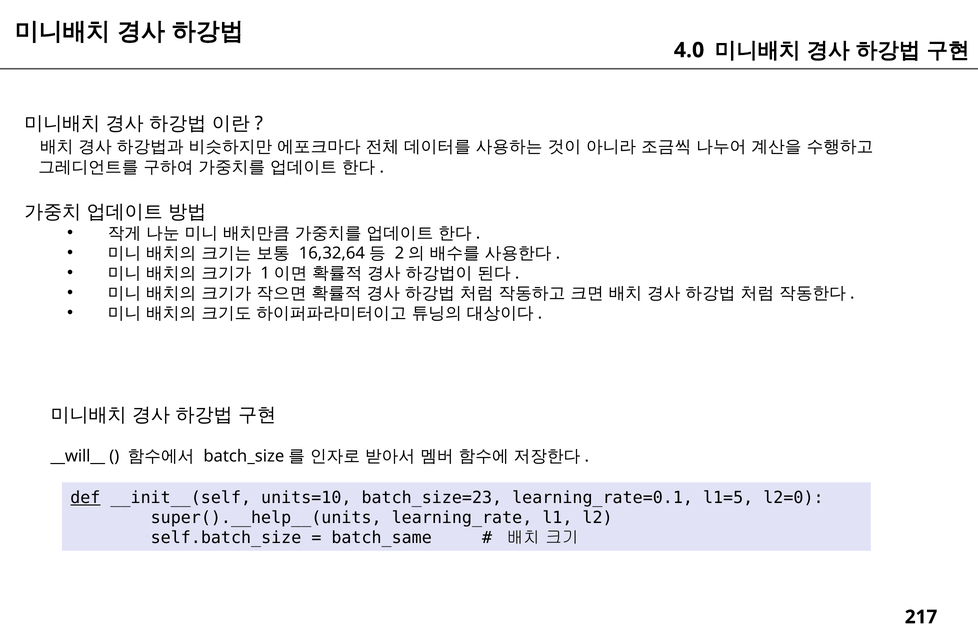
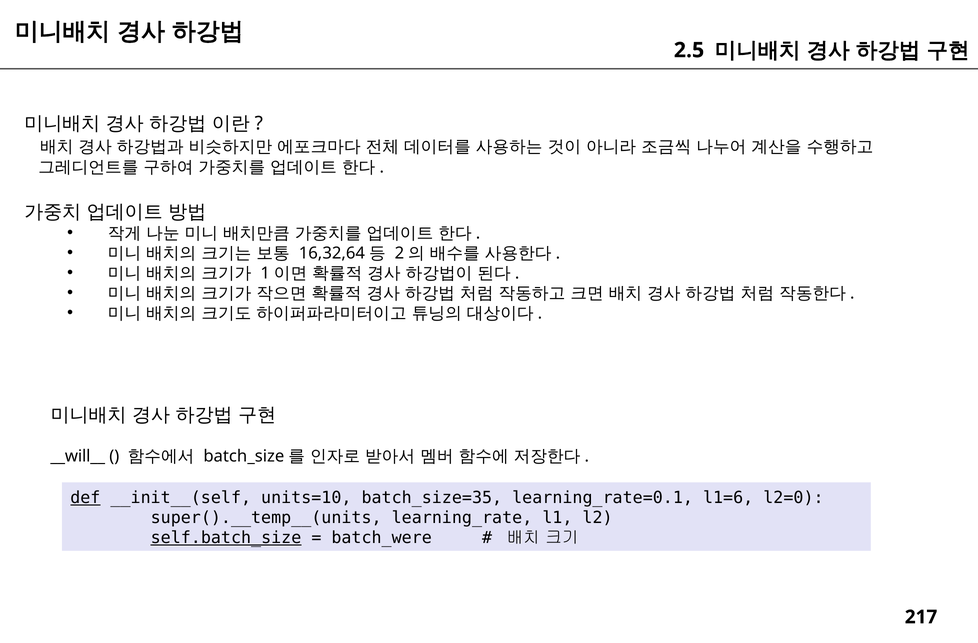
4.0: 4.0 -> 2.5
batch_size=23: batch_size=23 -> batch_size=35
l1=5: l1=5 -> l1=6
super().__help__(units: super().__help__(units -> super().__temp__(units
self.batch_size underline: none -> present
batch_same: batch_same -> batch_were
